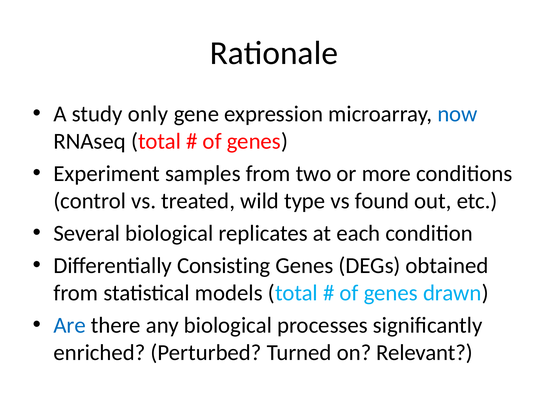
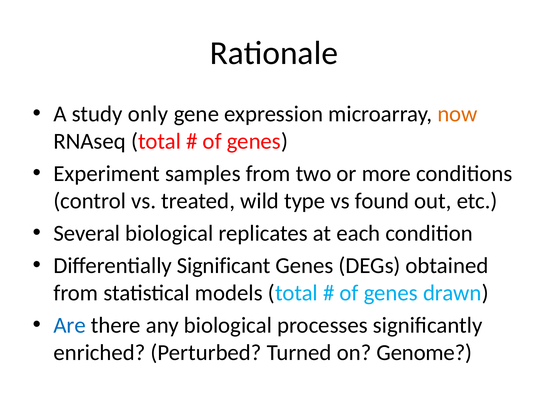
now colour: blue -> orange
Consisting: Consisting -> Significant
Relevant: Relevant -> Genome
